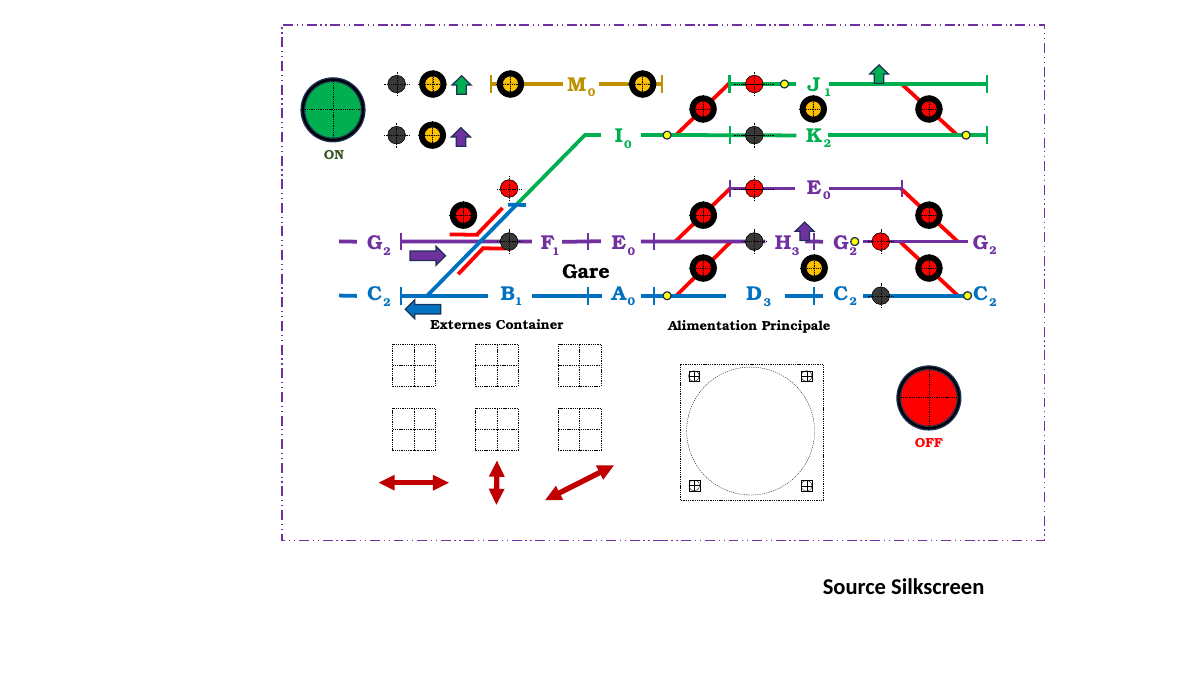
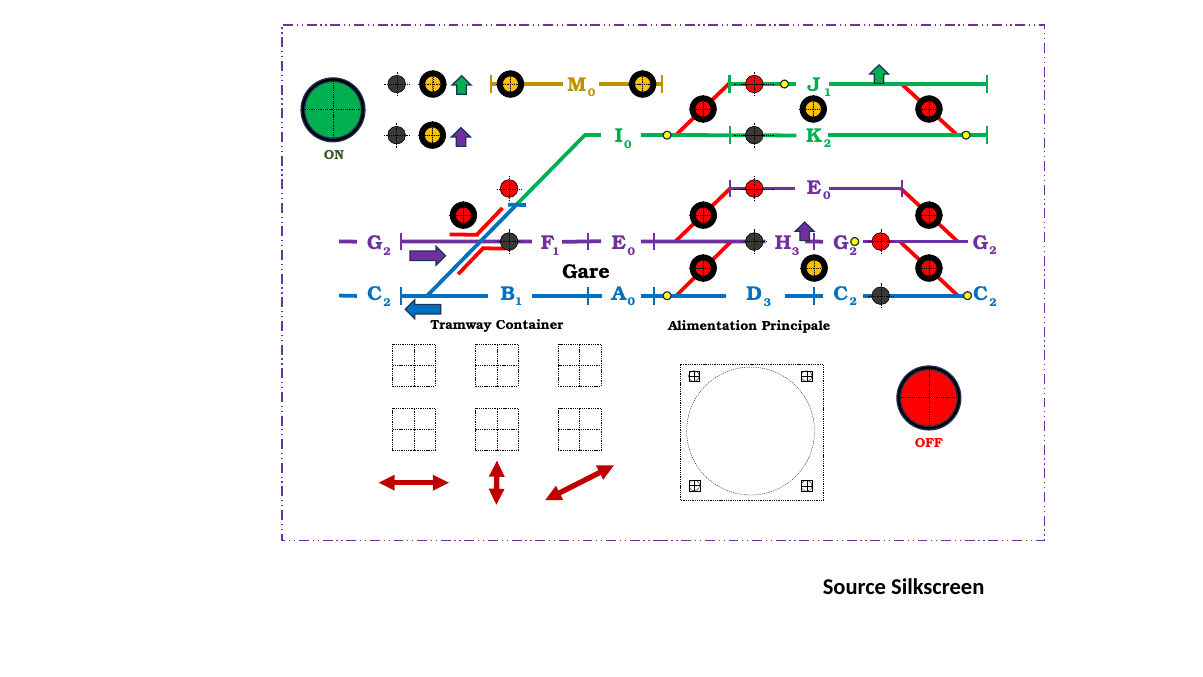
Externes: Externes -> Tramway
